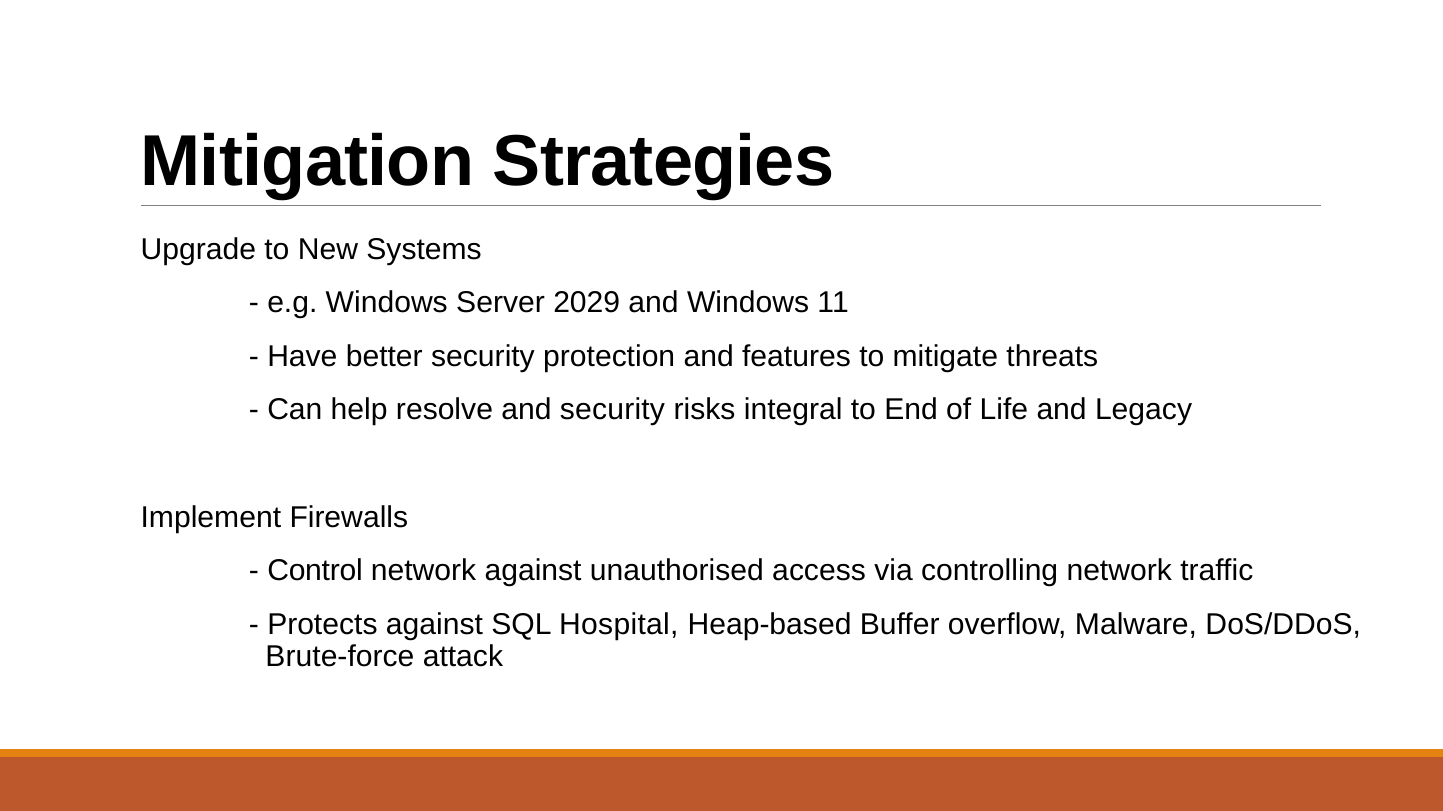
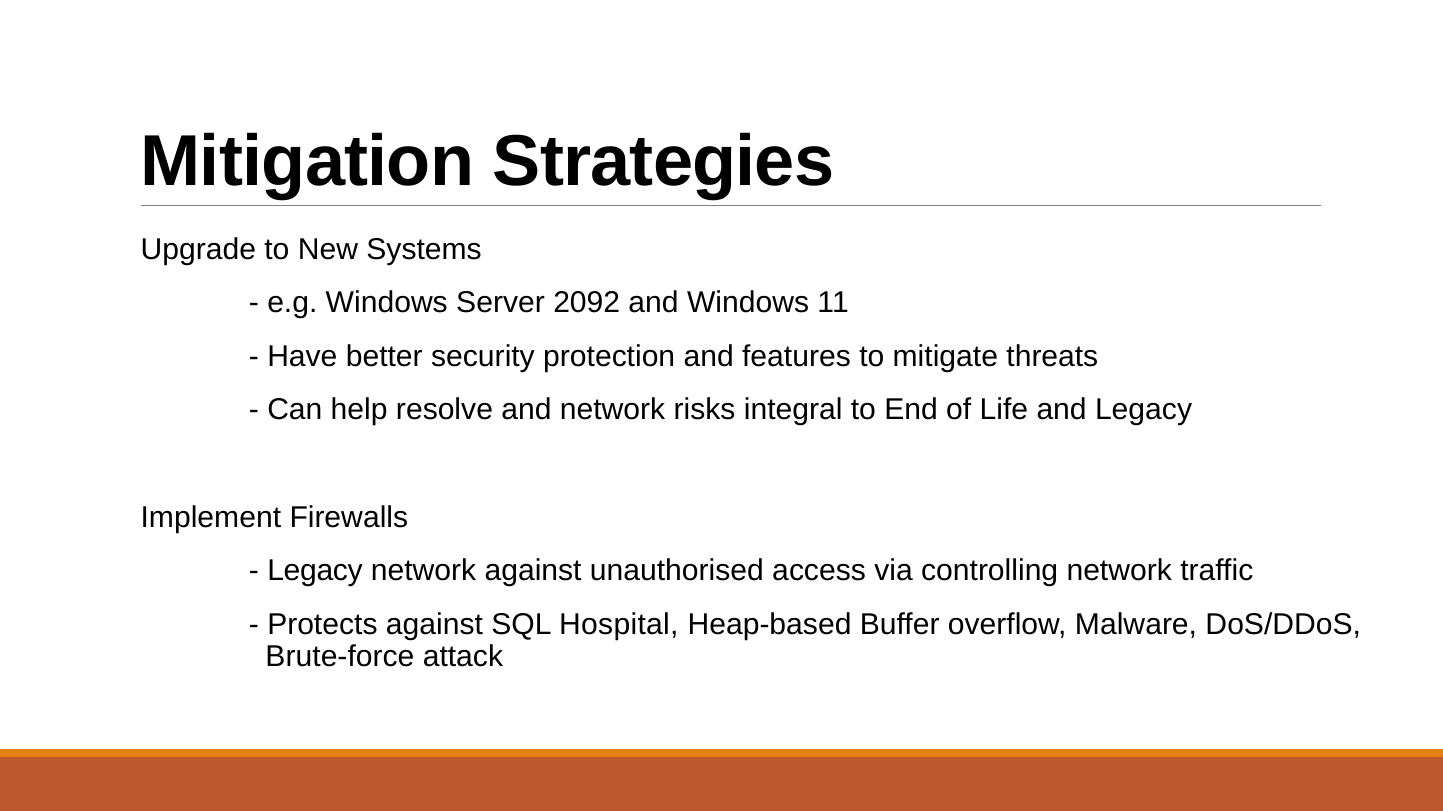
2029: 2029 -> 2092
and security: security -> network
Control at (315, 571): Control -> Legacy
